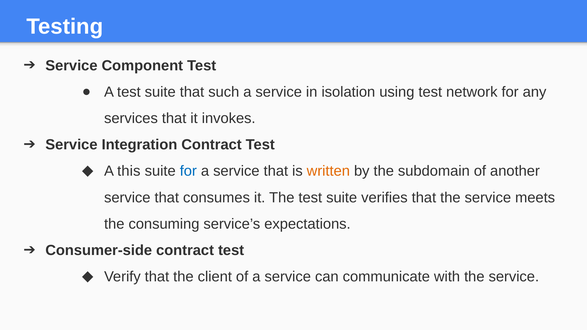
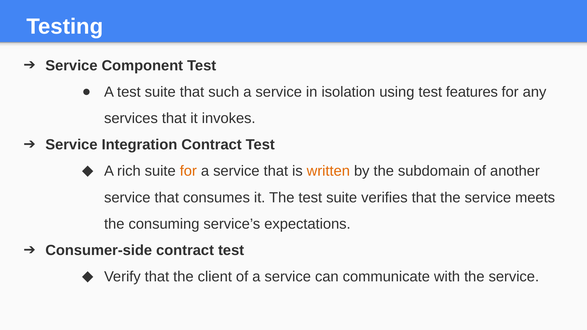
network: network -> features
this: this -> rich
for at (188, 171) colour: blue -> orange
